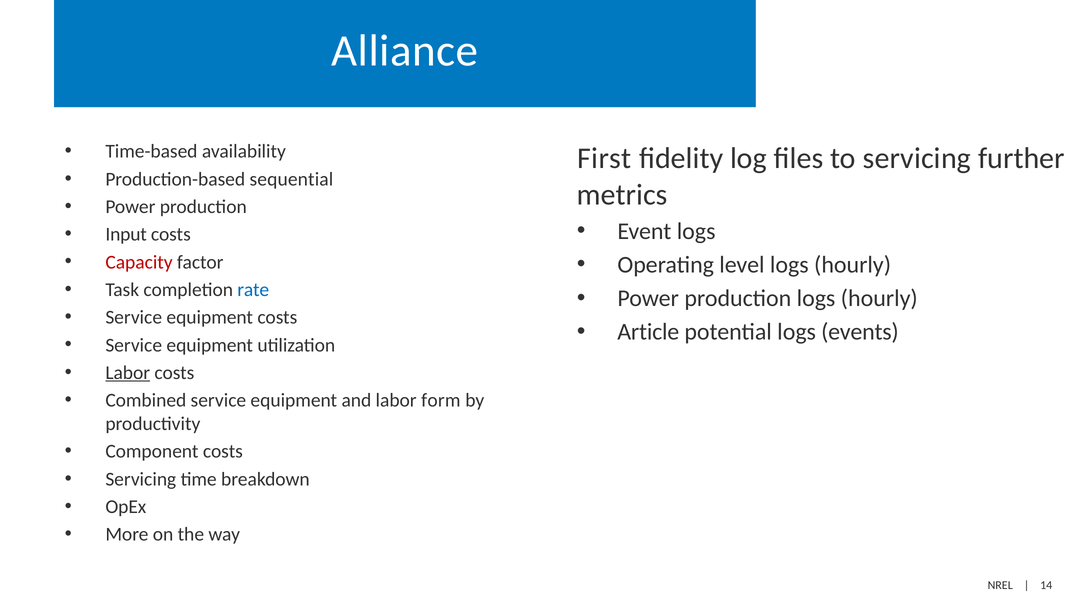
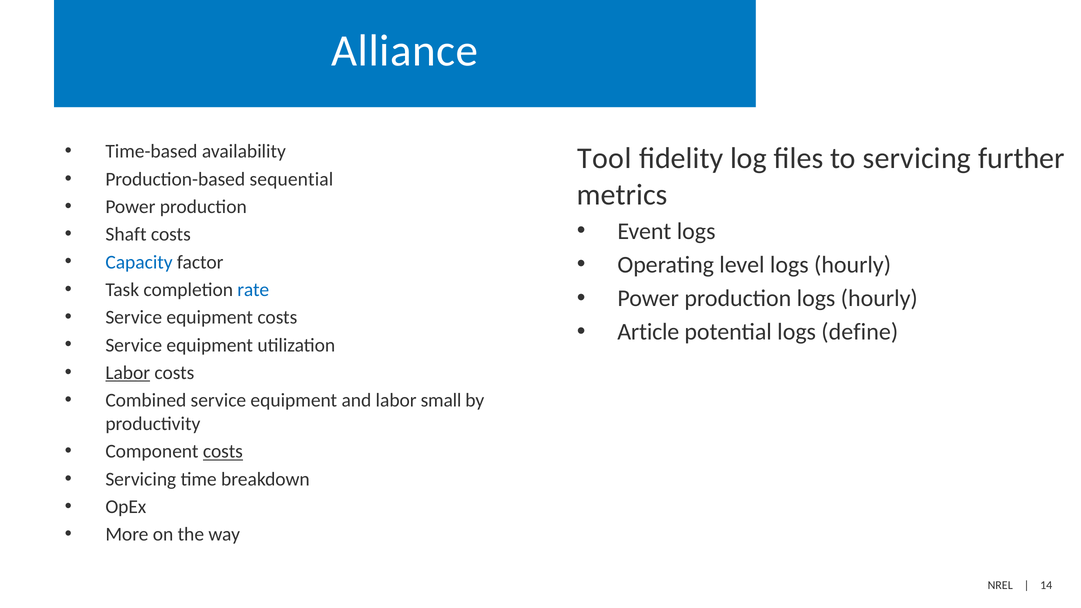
First: First -> Tool
Input: Input -> Shaft
Capacity colour: red -> blue
events: events -> define
form: form -> small
costs at (223, 452) underline: none -> present
